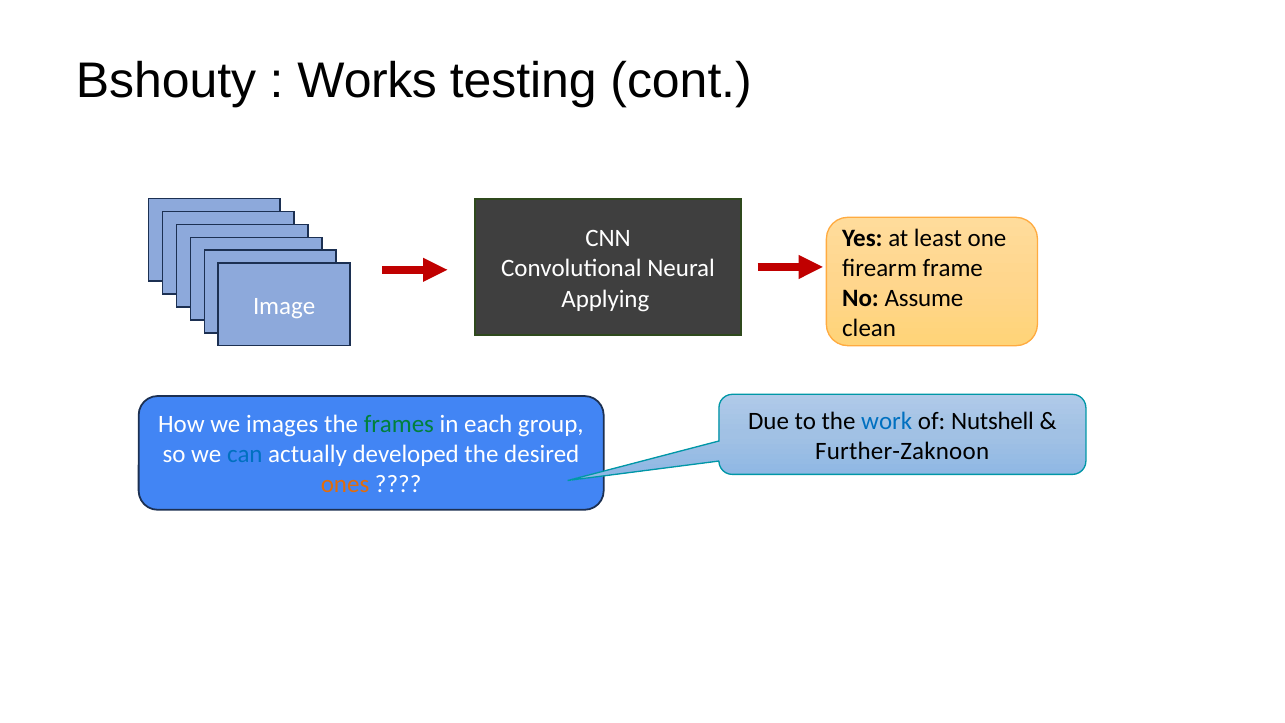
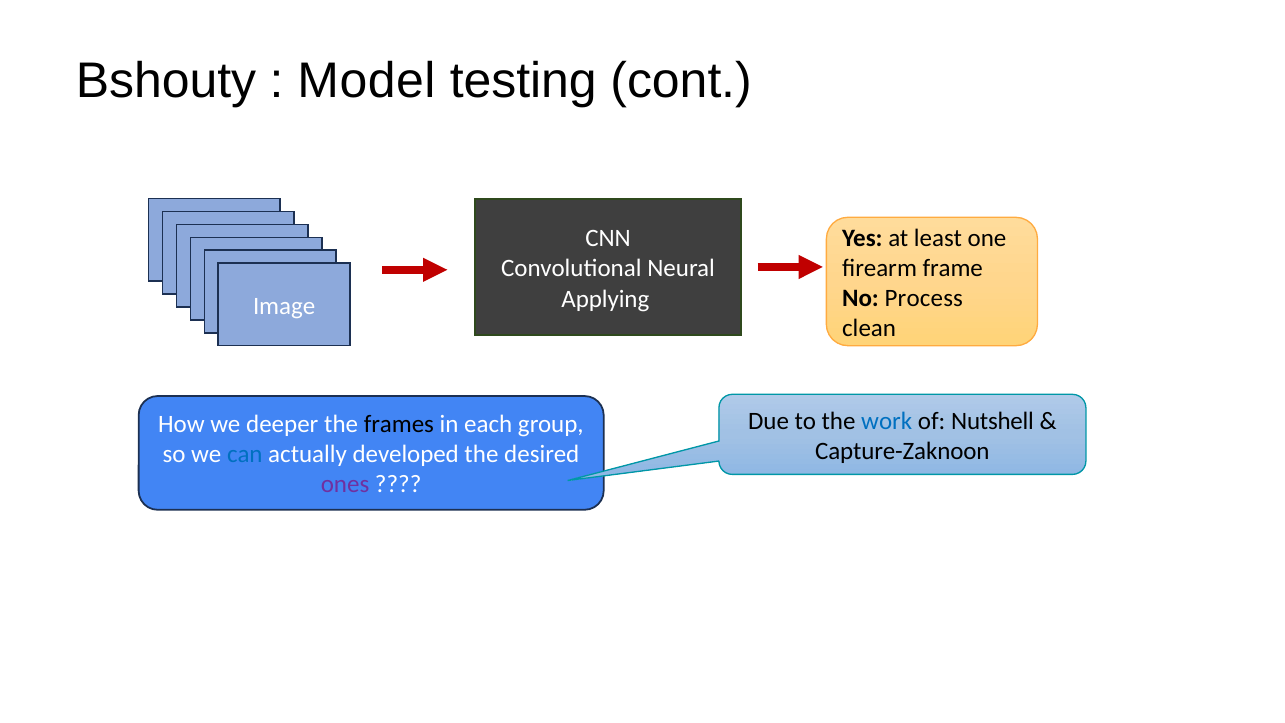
Works: Works -> Model
Assume: Assume -> Process
images: images -> deeper
frames colour: green -> black
Further-Zaknoon: Further-Zaknoon -> Capture-Zaknoon
ones colour: orange -> purple
